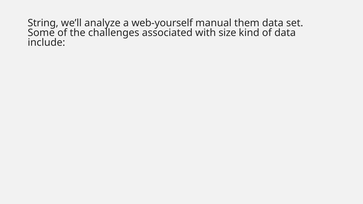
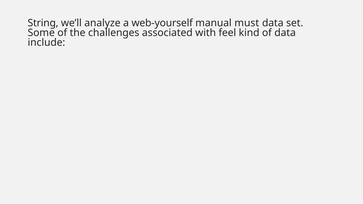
them: them -> must
size: size -> feel
